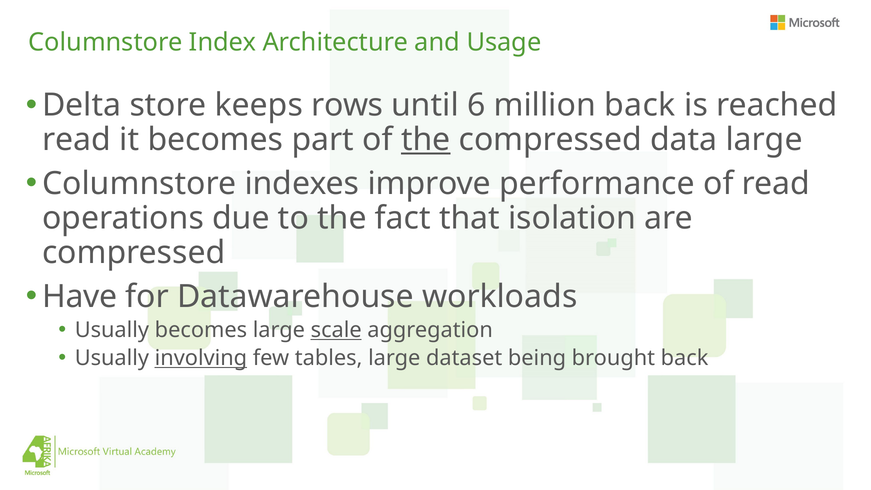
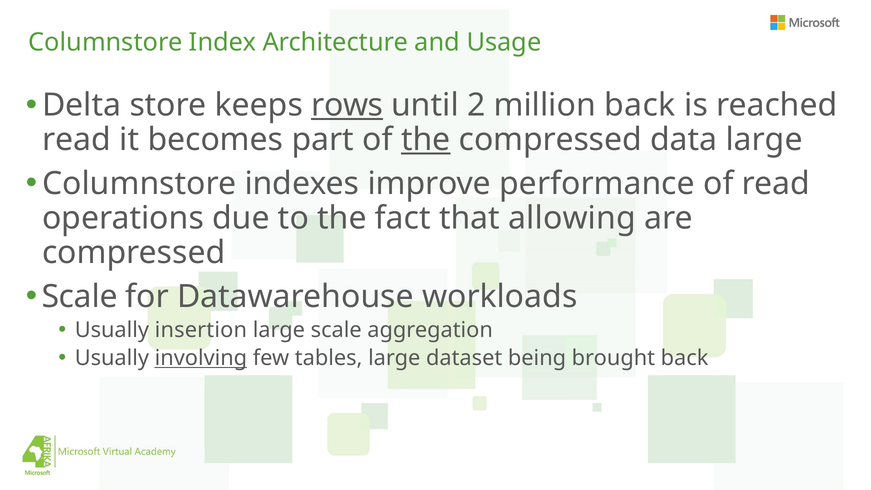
rows underline: none -> present
6: 6 -> 2
isolation: isolation -> allowing
Have at (80, 296): Have -> Scale
Usually becomes: becomes -> insertion
scale at (336, 330) underline: present -> none
